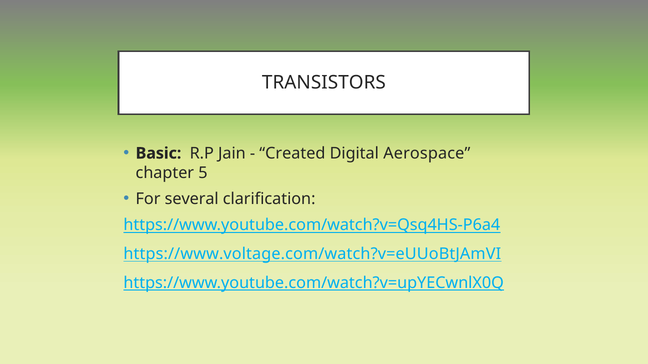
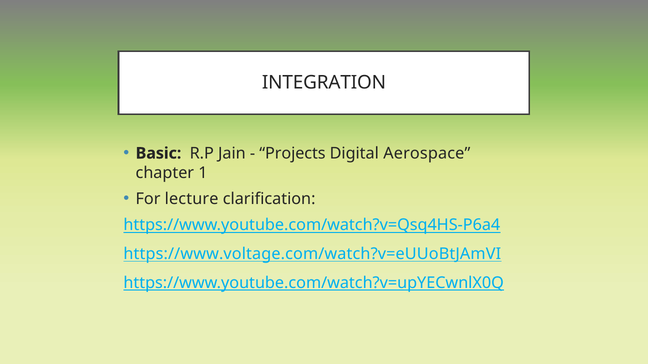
TRANSISTORS: TRANSISTORS -> INTEGRATION
Created: Created -> Projects
5: 5 -> 1
several: several -> lecture
